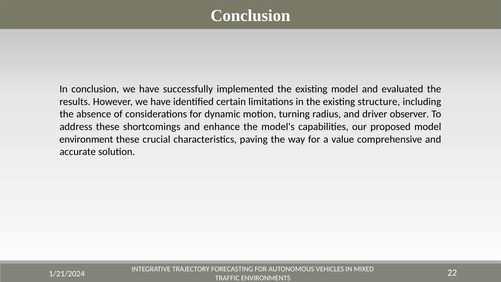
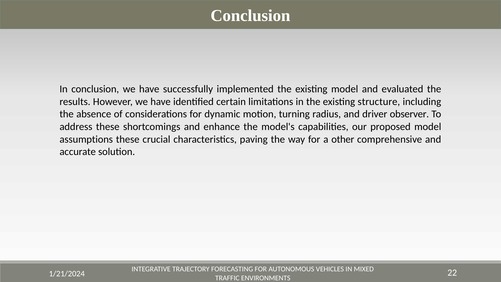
environment: environment -> assumptions
value: value -> other
